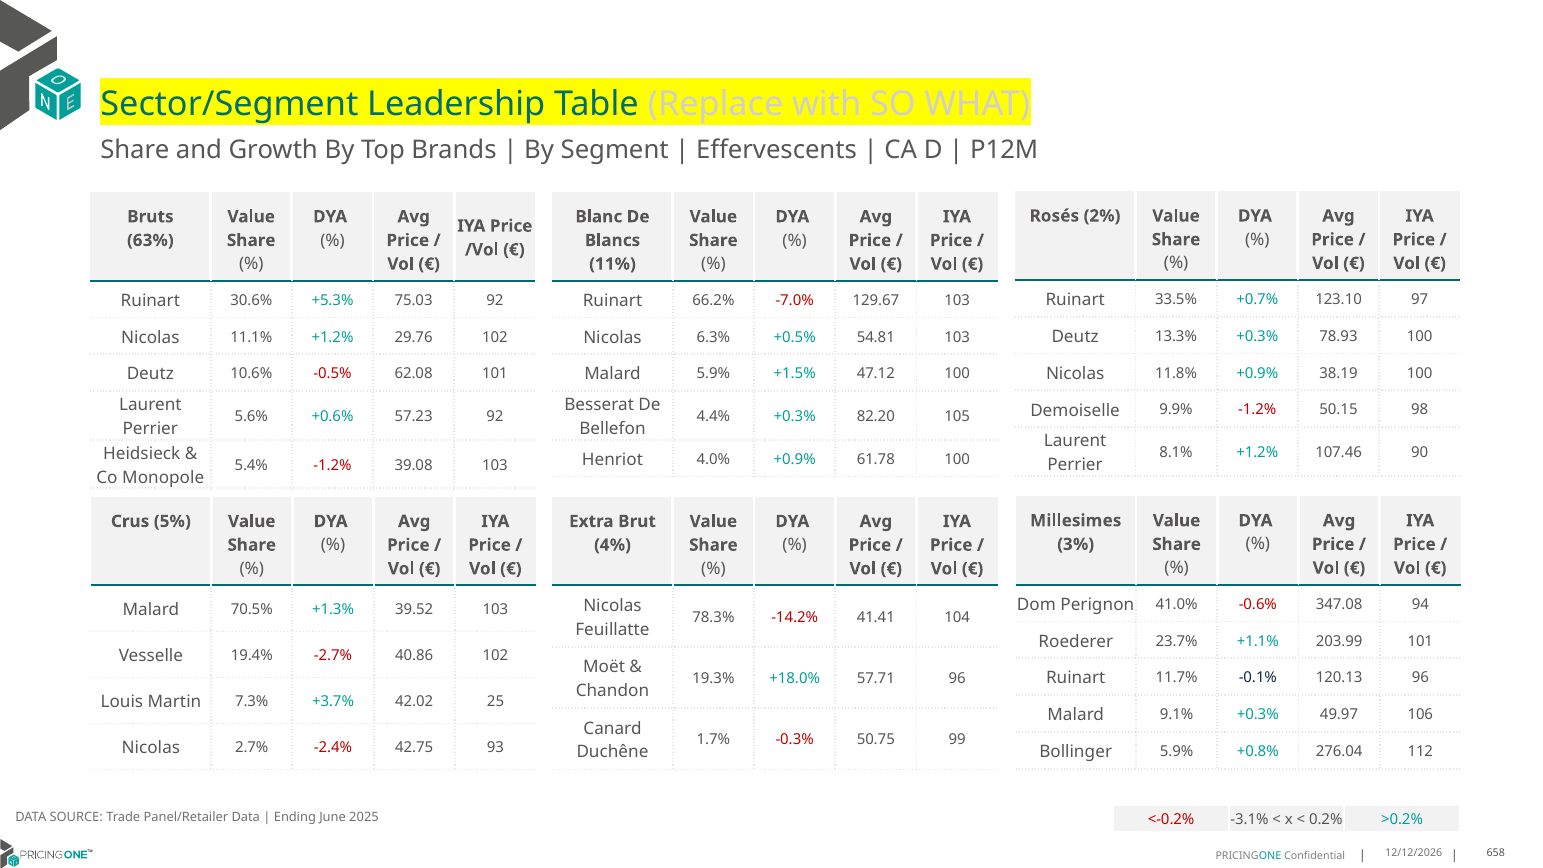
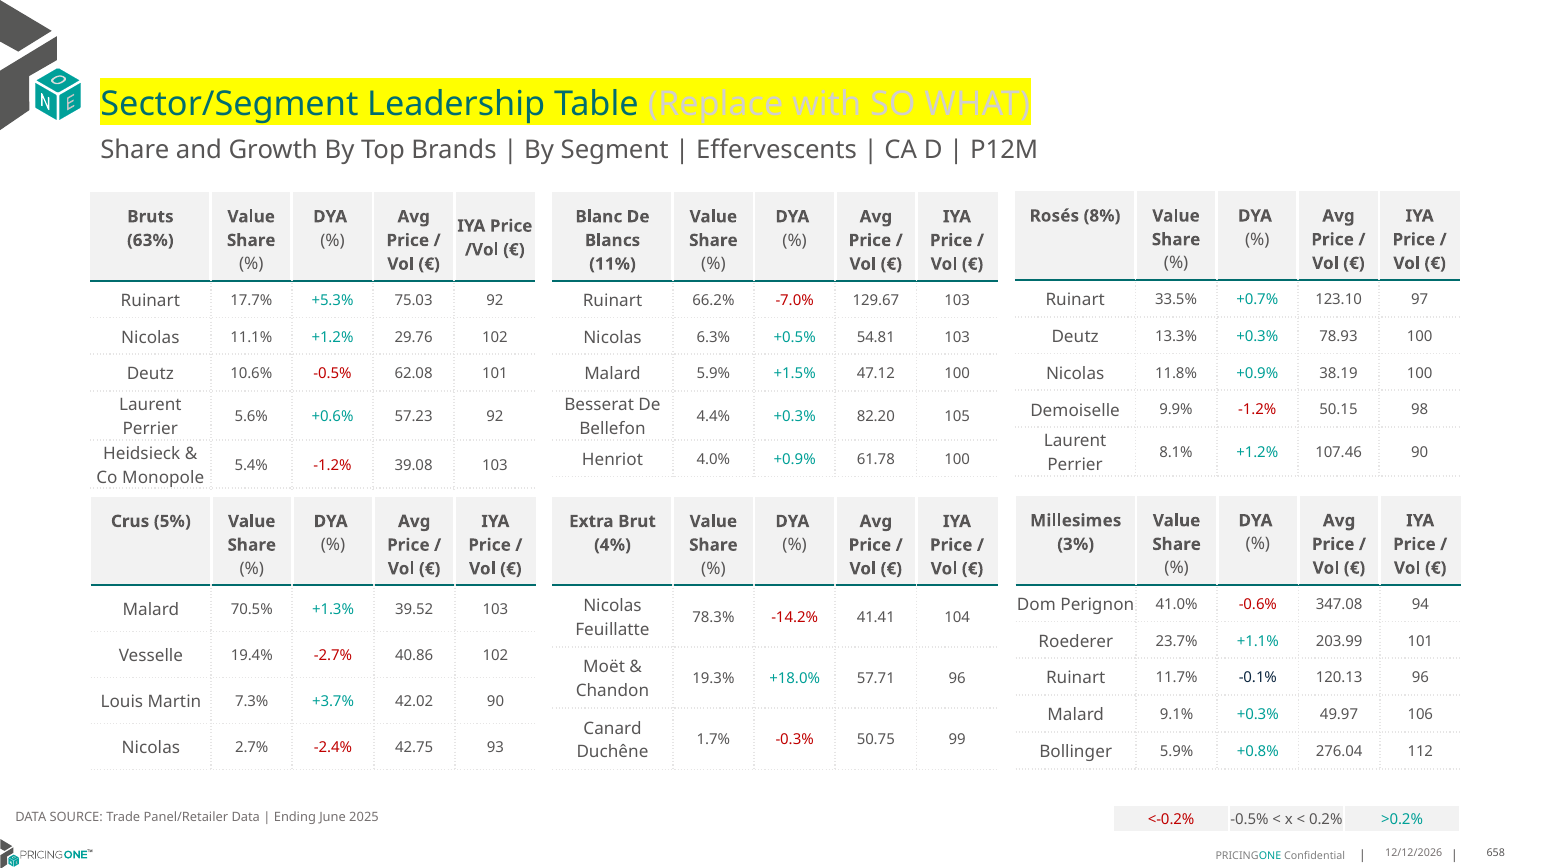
2%: 2% -> 8%
30.6%: 30.6% -> 17.7%
42.02 25: 25 -> 90
<-0.2% -3.1%: -3.1% -> -0.5%
